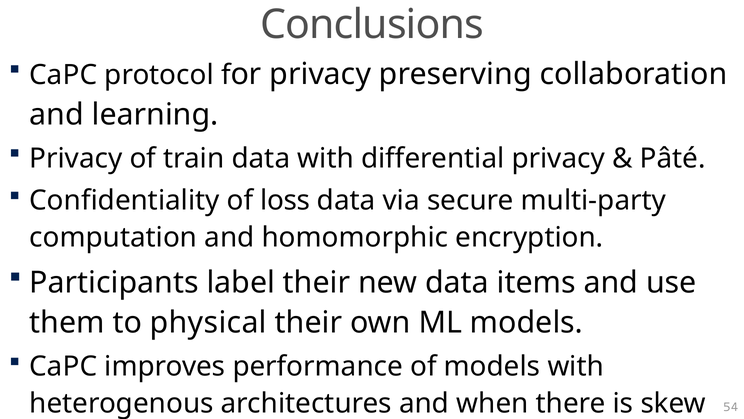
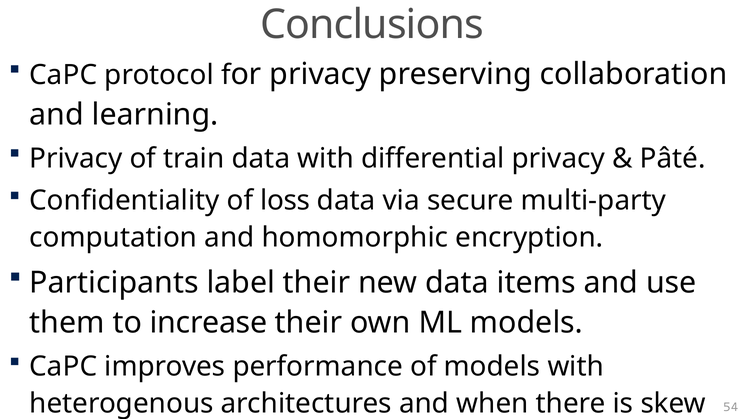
physical: physical -> increase
